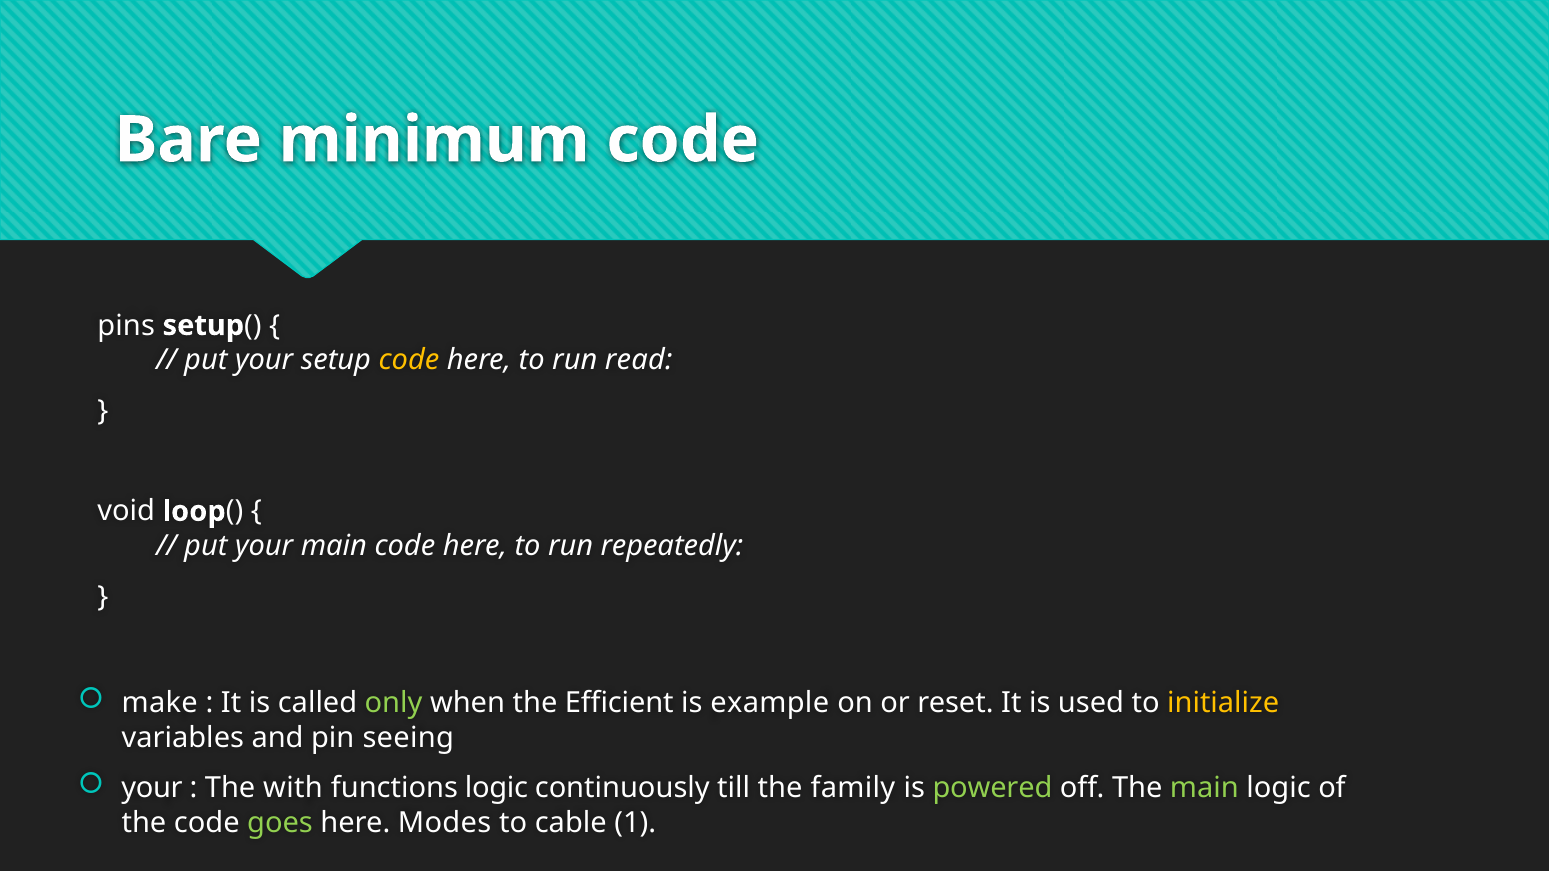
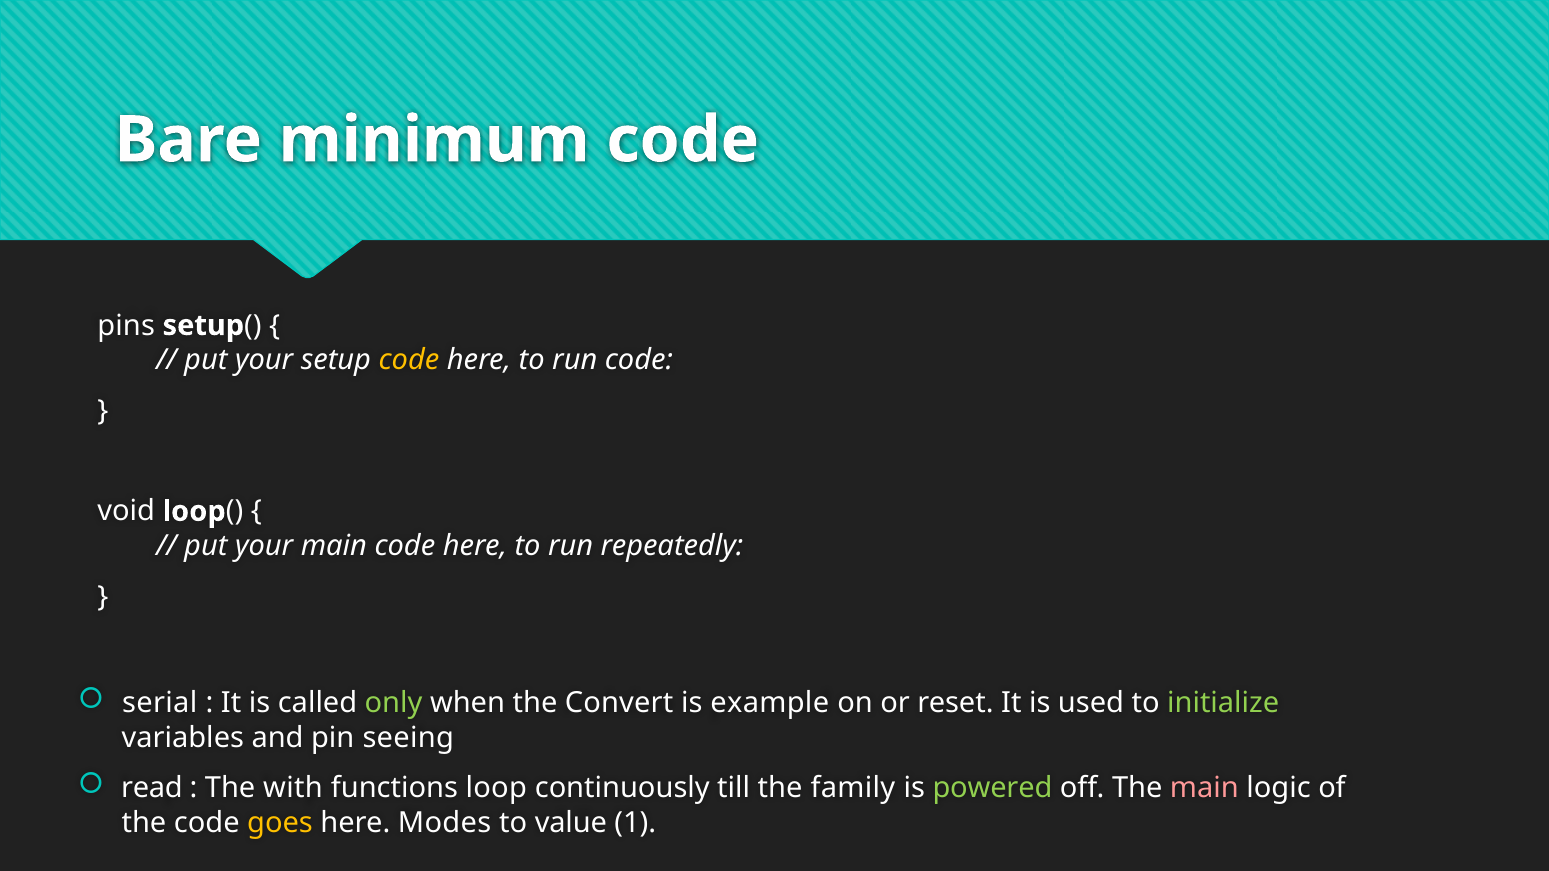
run read: read -> code
make: make -> serial
Efficient: Efficient -> Convert
initialize colour: yellow -> light green
your at (152, 789): your -> read
functions logic: logic -> loop
main at (1204, 789) colour: light green -> pink
goes colour: light green -> yellow
cable: cable -> value
